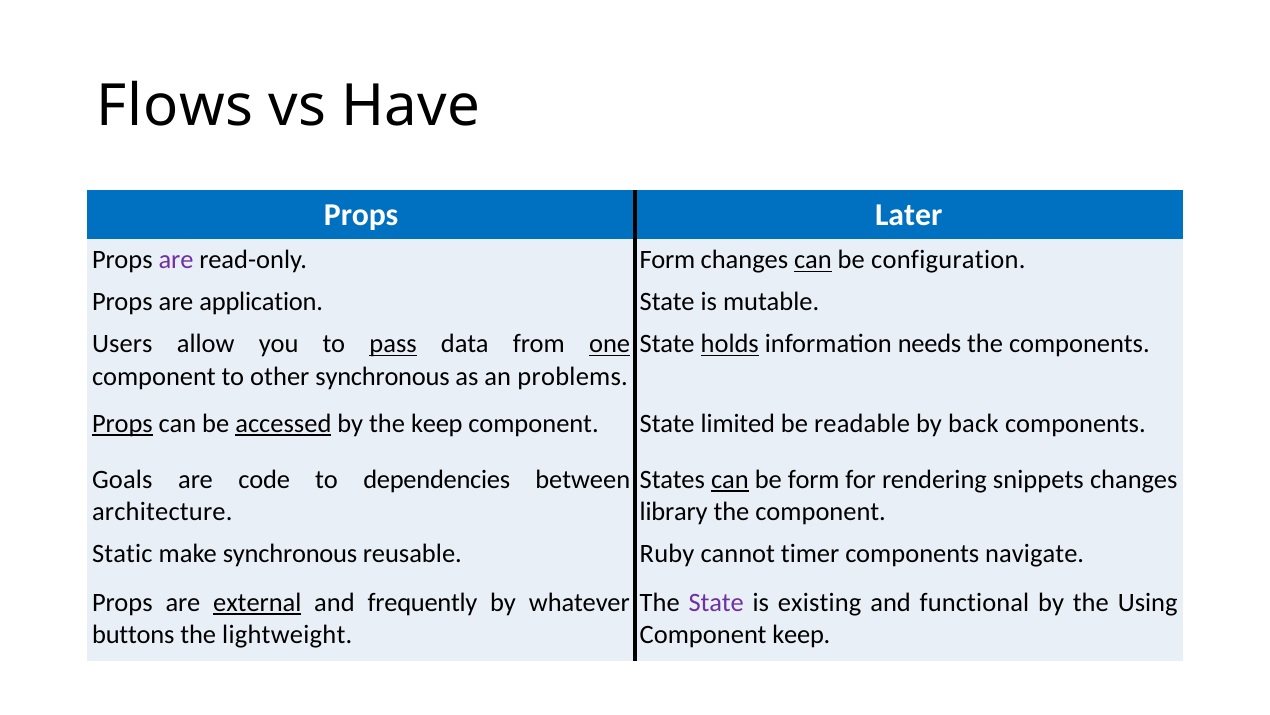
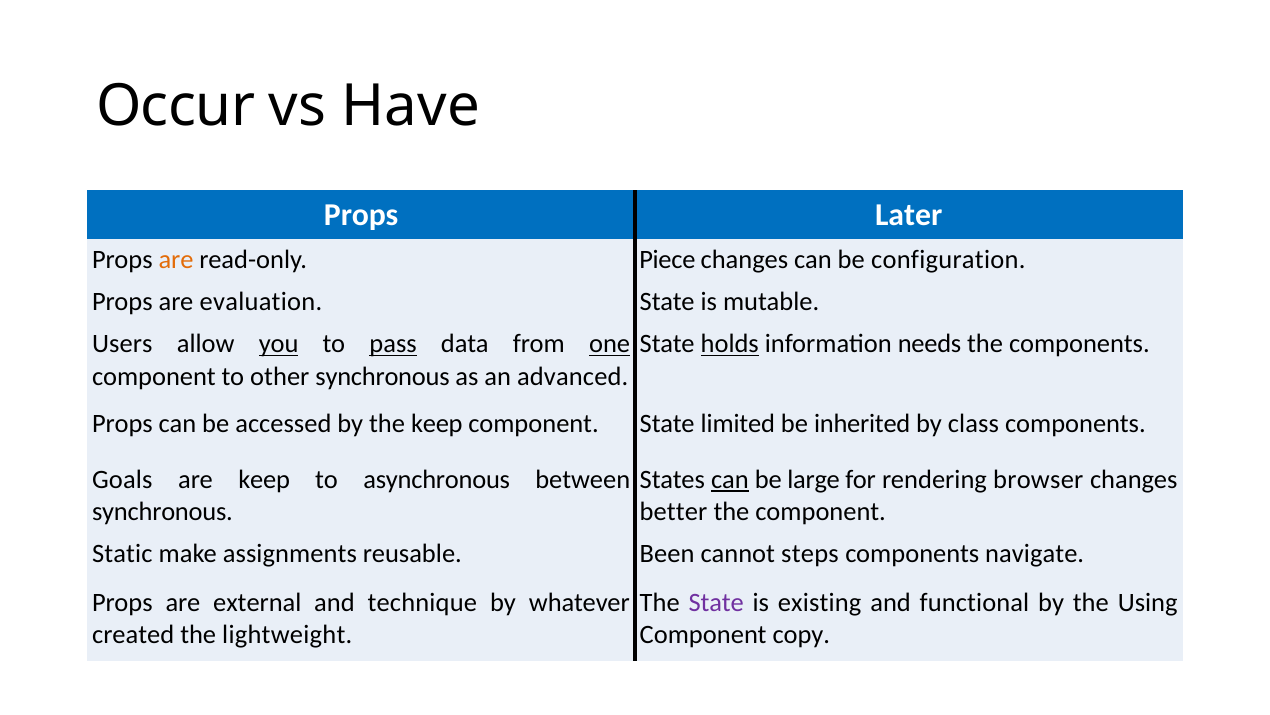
Flows: Flows -> Occur
are at (176, 260) colour: purple -> orange
read-only Form: Form -> Piece
can at (813, 260) underline: present -> none
application: application -> evaluation
you underline: none -> present
problems: problems -> advanced
Props at (122, 423) underline: present -> none
accessed underline: present -> none
readable: readable -> inherited
back: back -> class
are code: code -> keep
dependencies: dependencies -> asynchronous
be form: form -> large
snippets: snippets -> browser
architecture at (162, 512): architecture -> synchronous
library: library -> better
make synchronous: synchronous -> assignments
Ruby: Ruby -> Been
timer: timer -> steps
external underline: present -> none
frequently: frequently -> technique
buttons: buttons -> created
Component keep: keep -> copy
